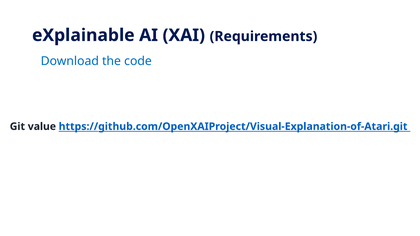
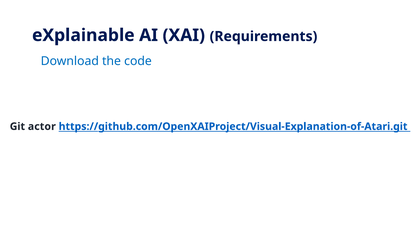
value: value -> actor
